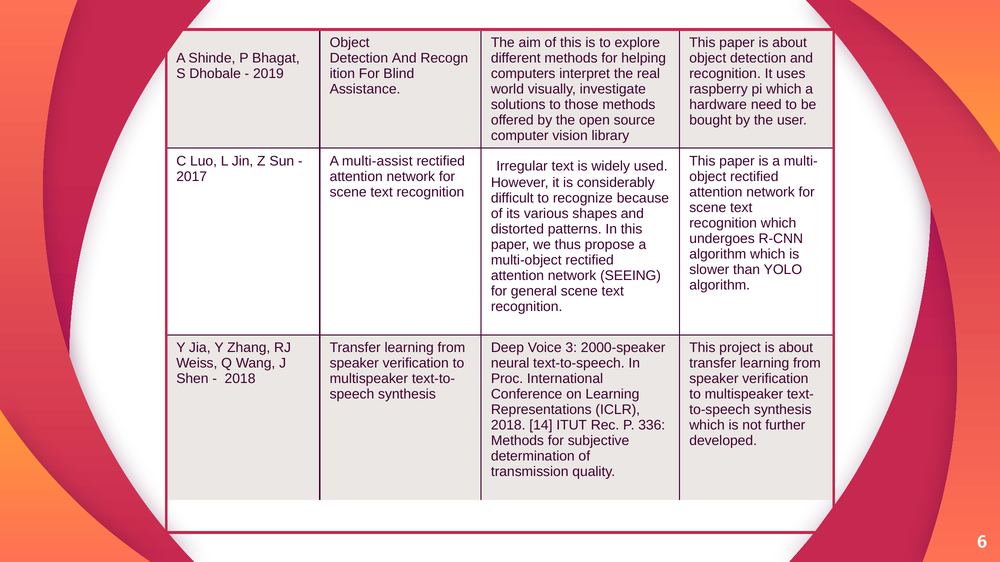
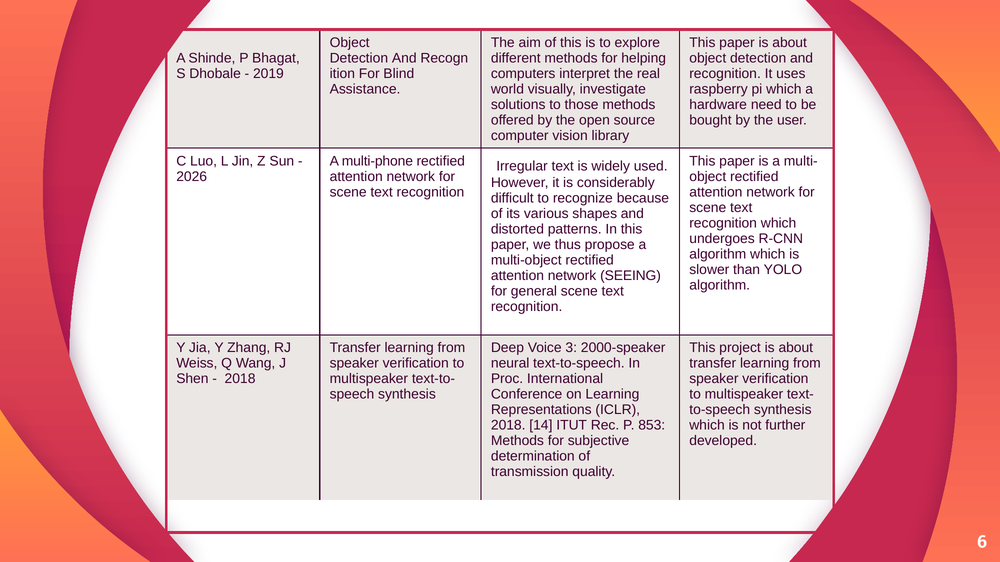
multi-assist: multi-assist -> multi-phone
2017: 2017 -> 2026
336: 336 -> 853
